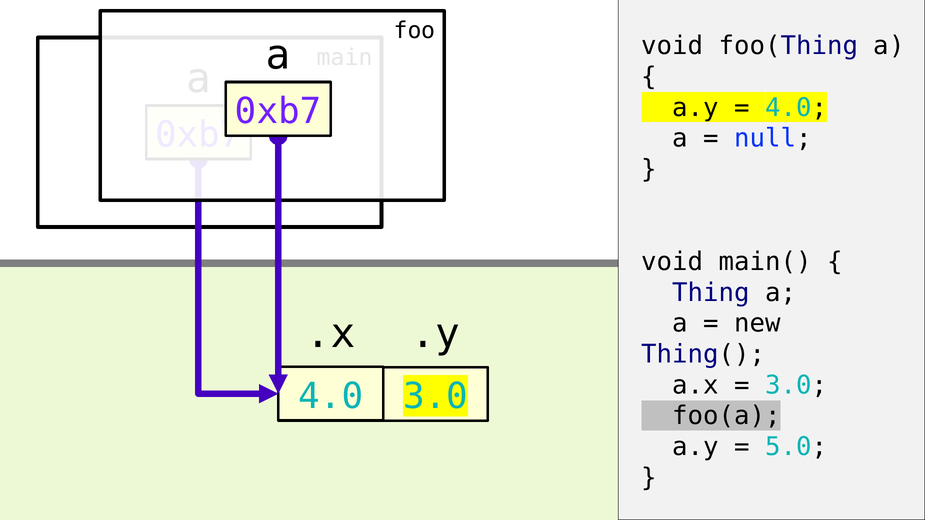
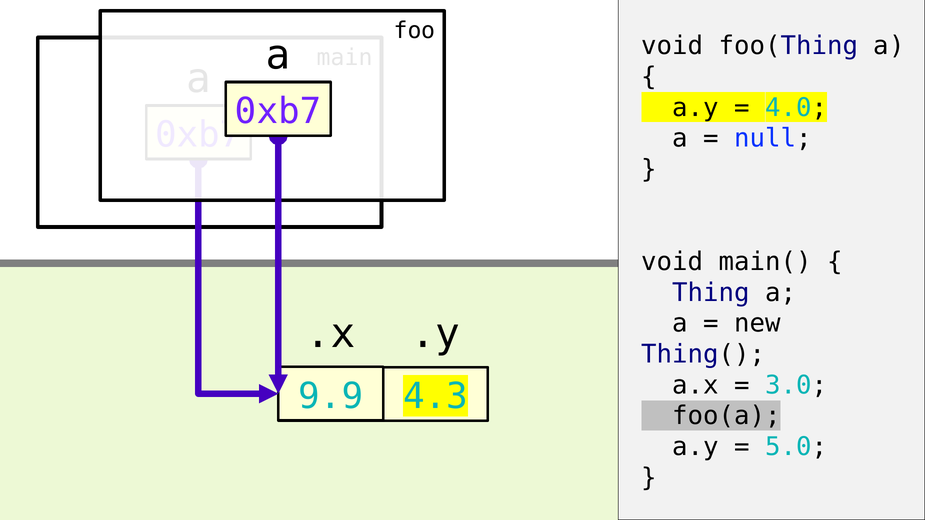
4.0 at (331, 396): 4.0 -> 9.9
3.0 at (436, 397): 3.0 -> 4.3
